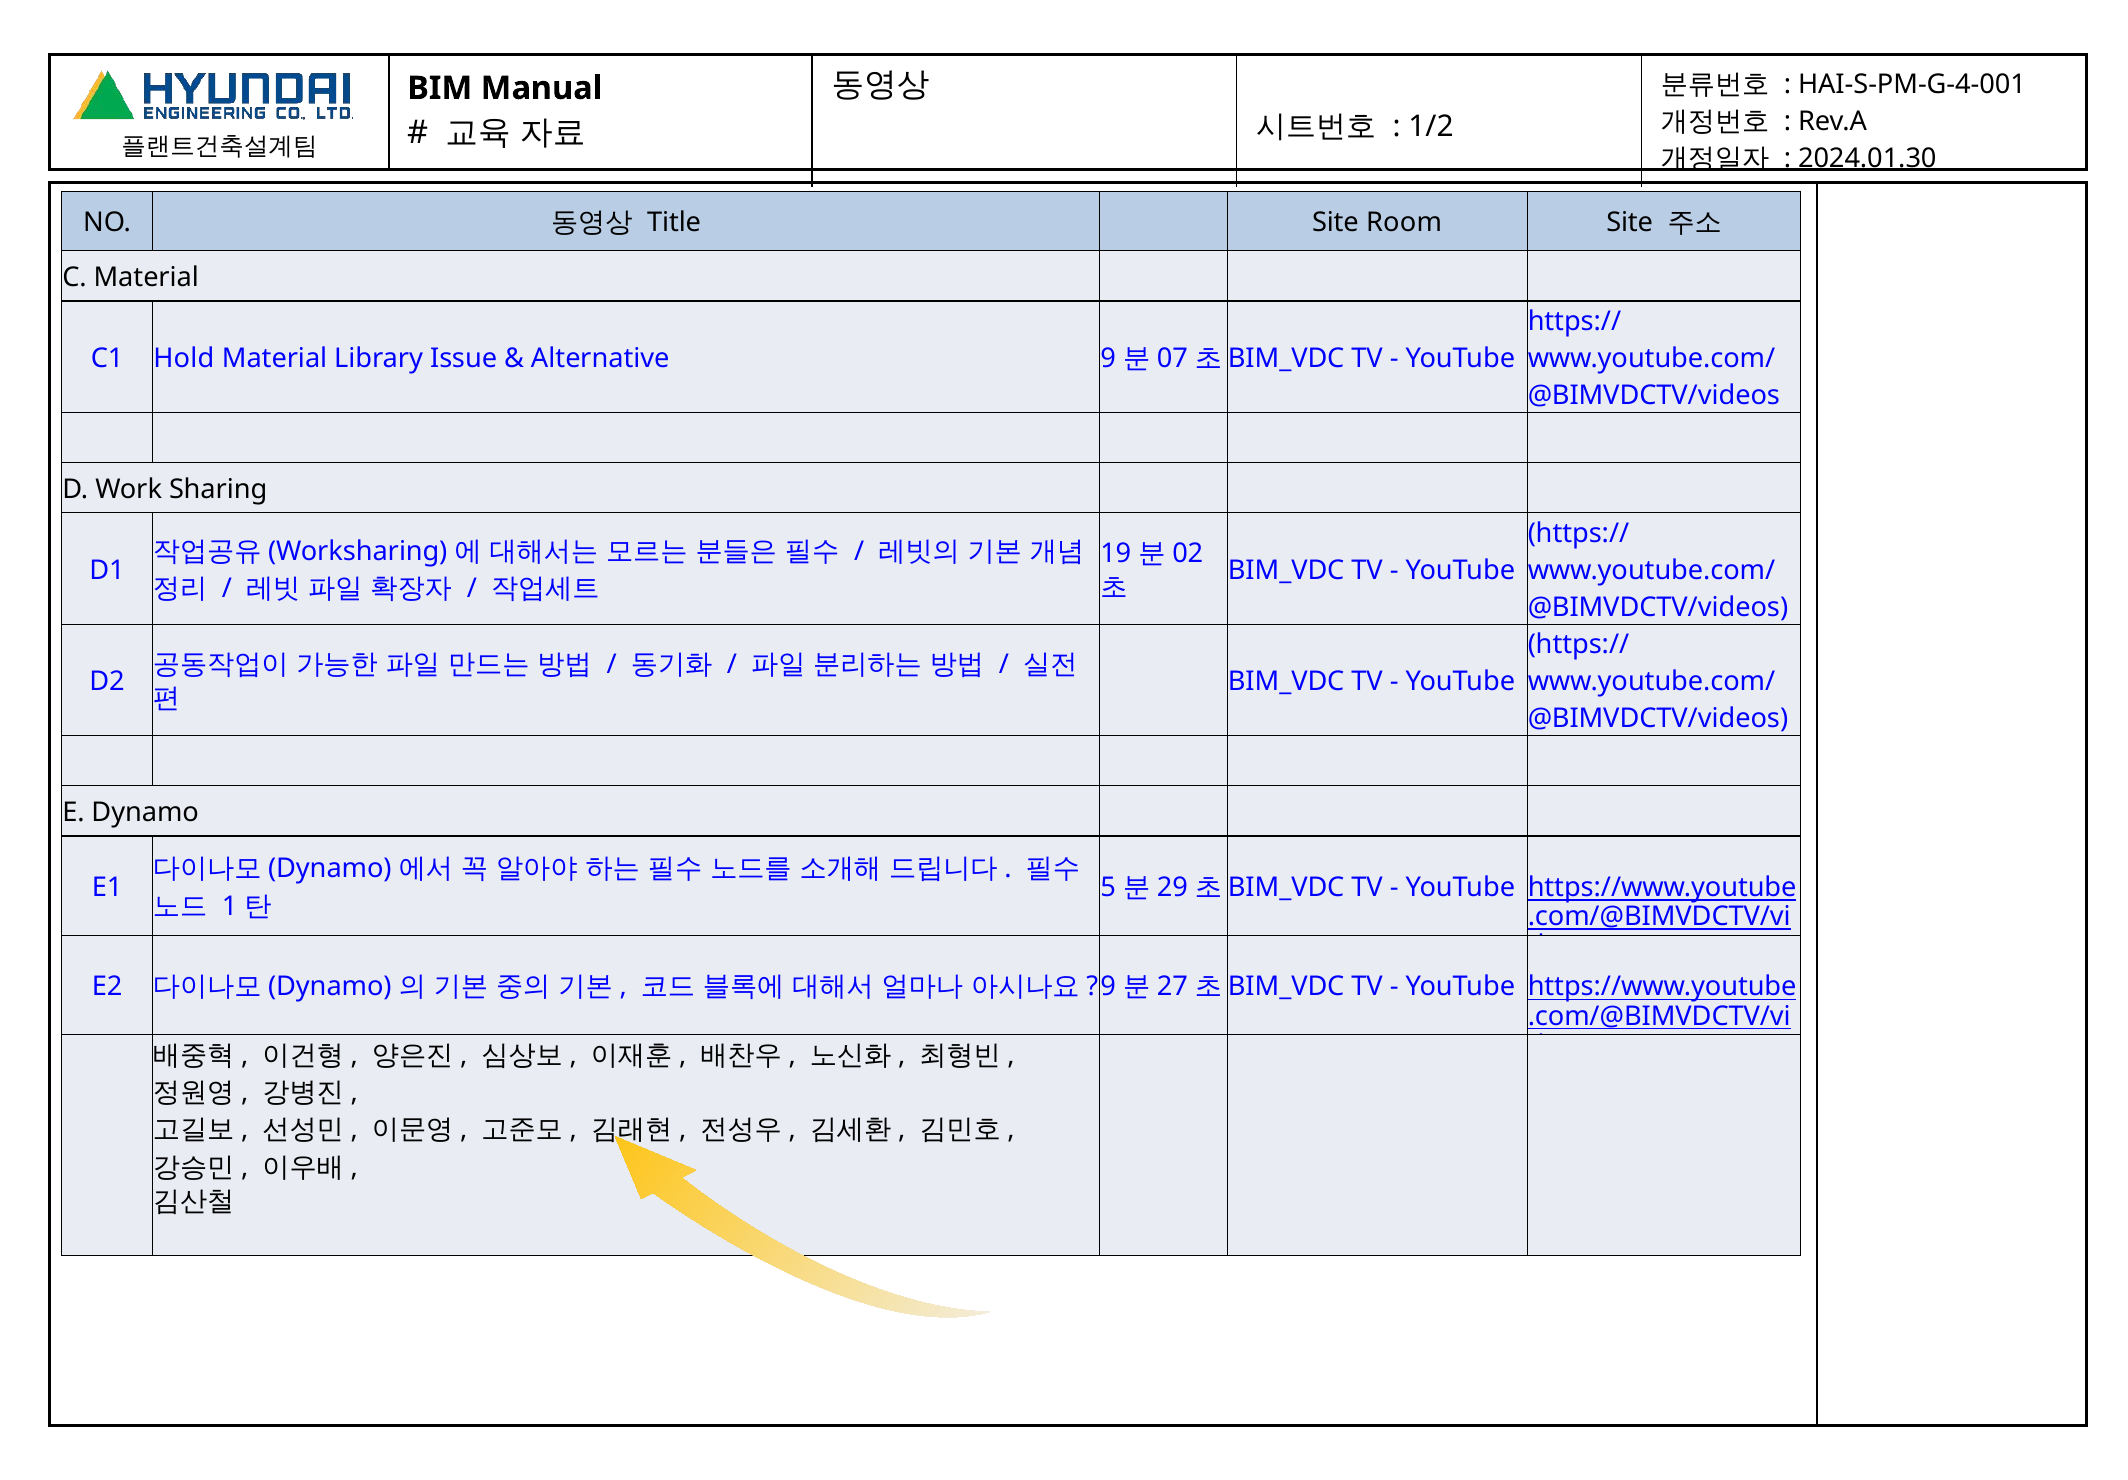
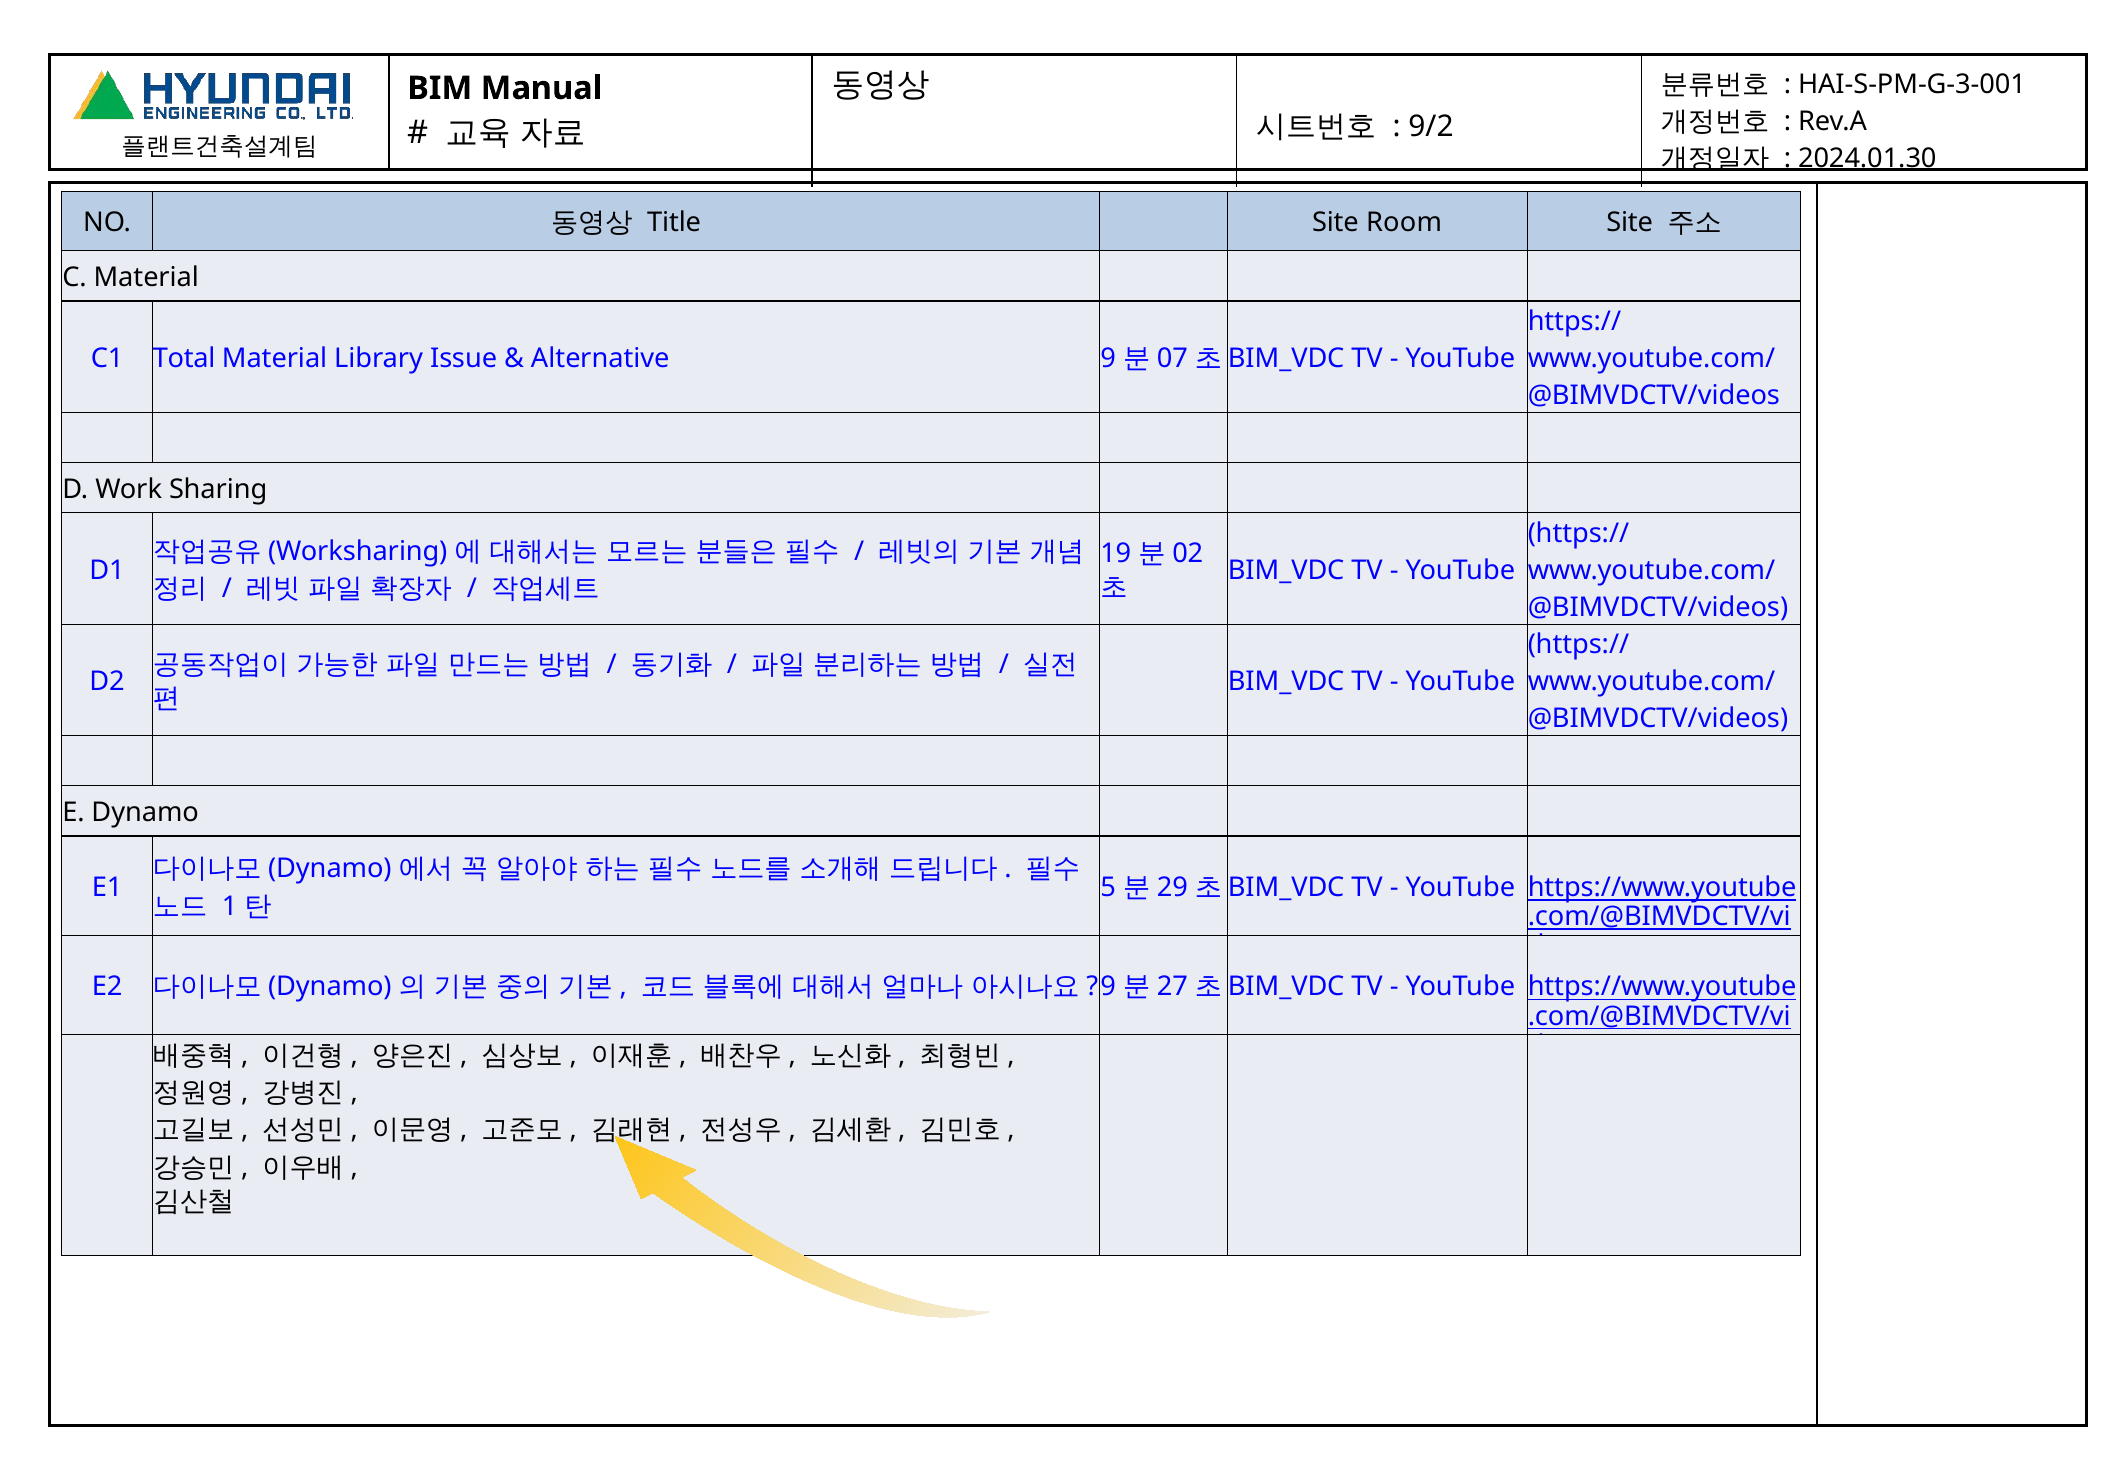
HAI-S-PM-G-4-001: HAI-S-PM-G-4-001 -> HAI-S-PM-G-3-001
1/2: 1/2 -> 9/2
Hold: Hold -> Total
